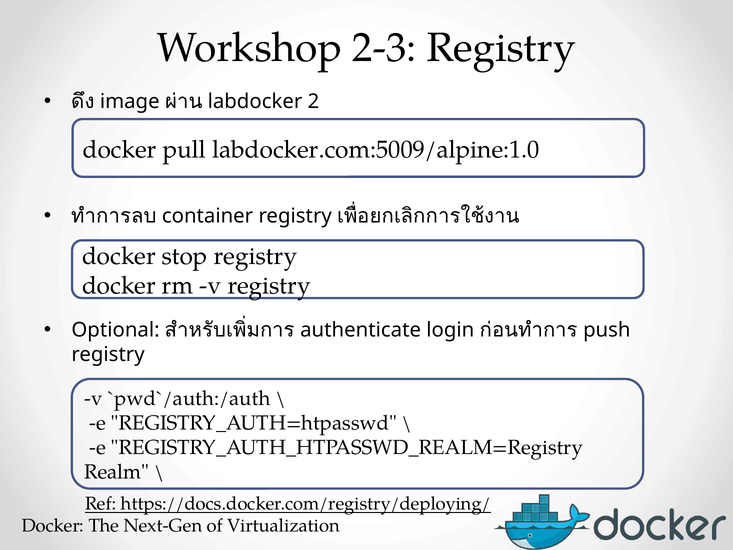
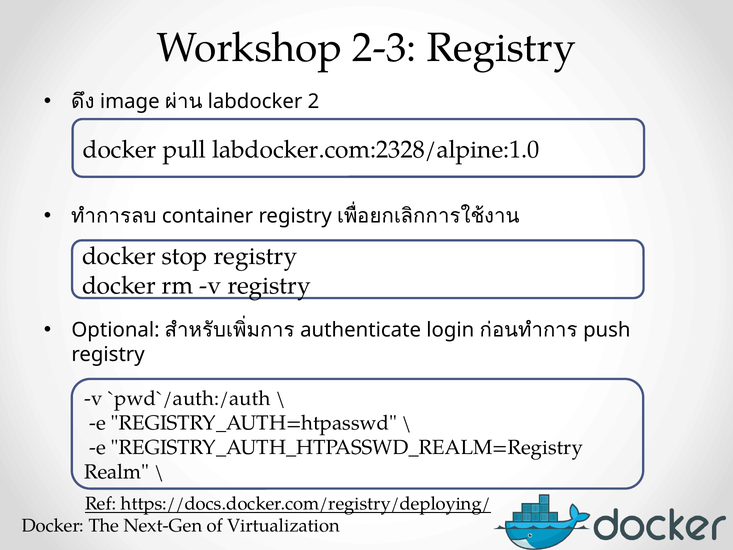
labdocker.com:5009/alpine:1.0: labdocker.com:5009/alpine:1.0 -> labdocker.com:2328/alpine:1.0
